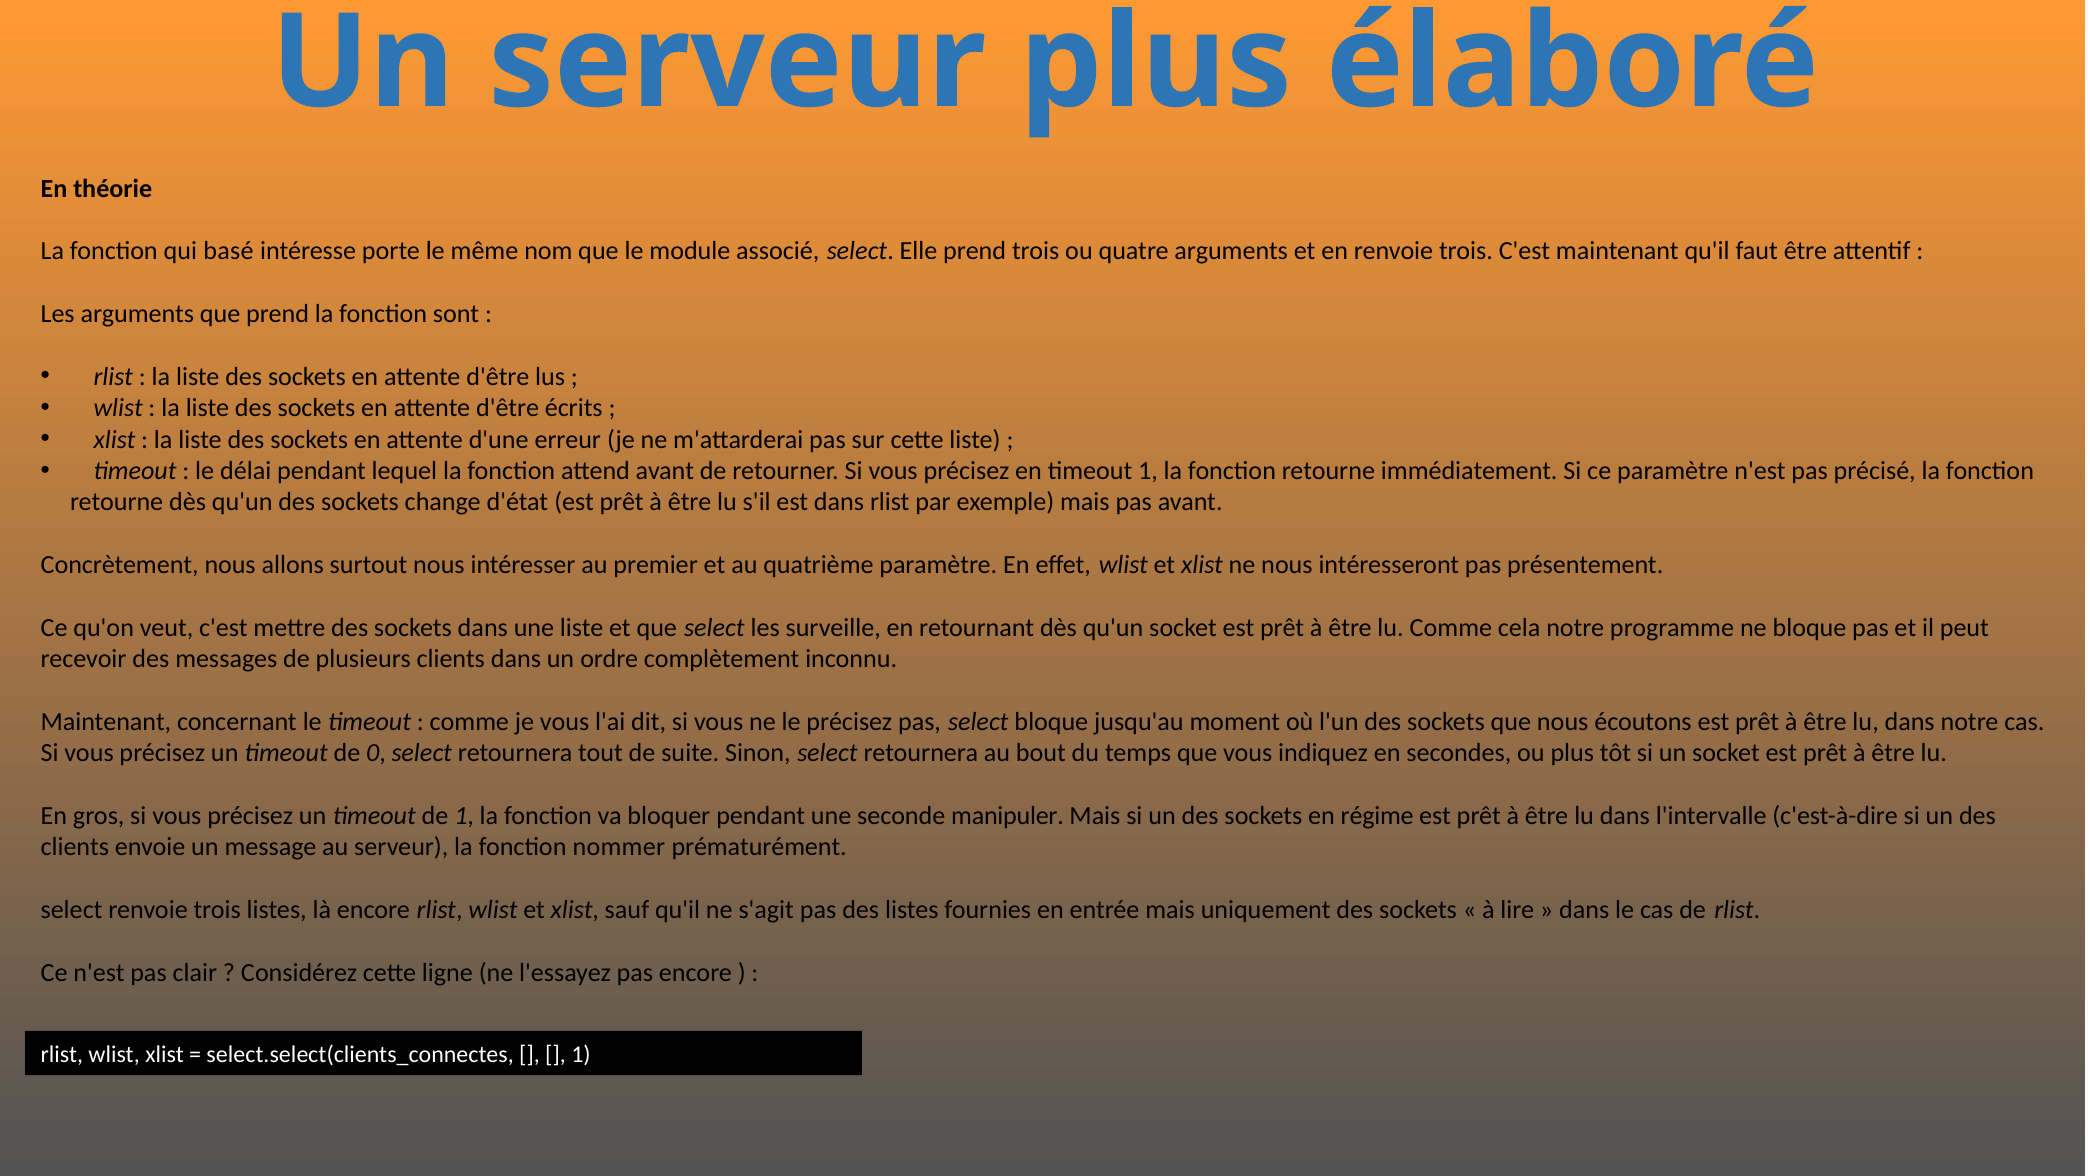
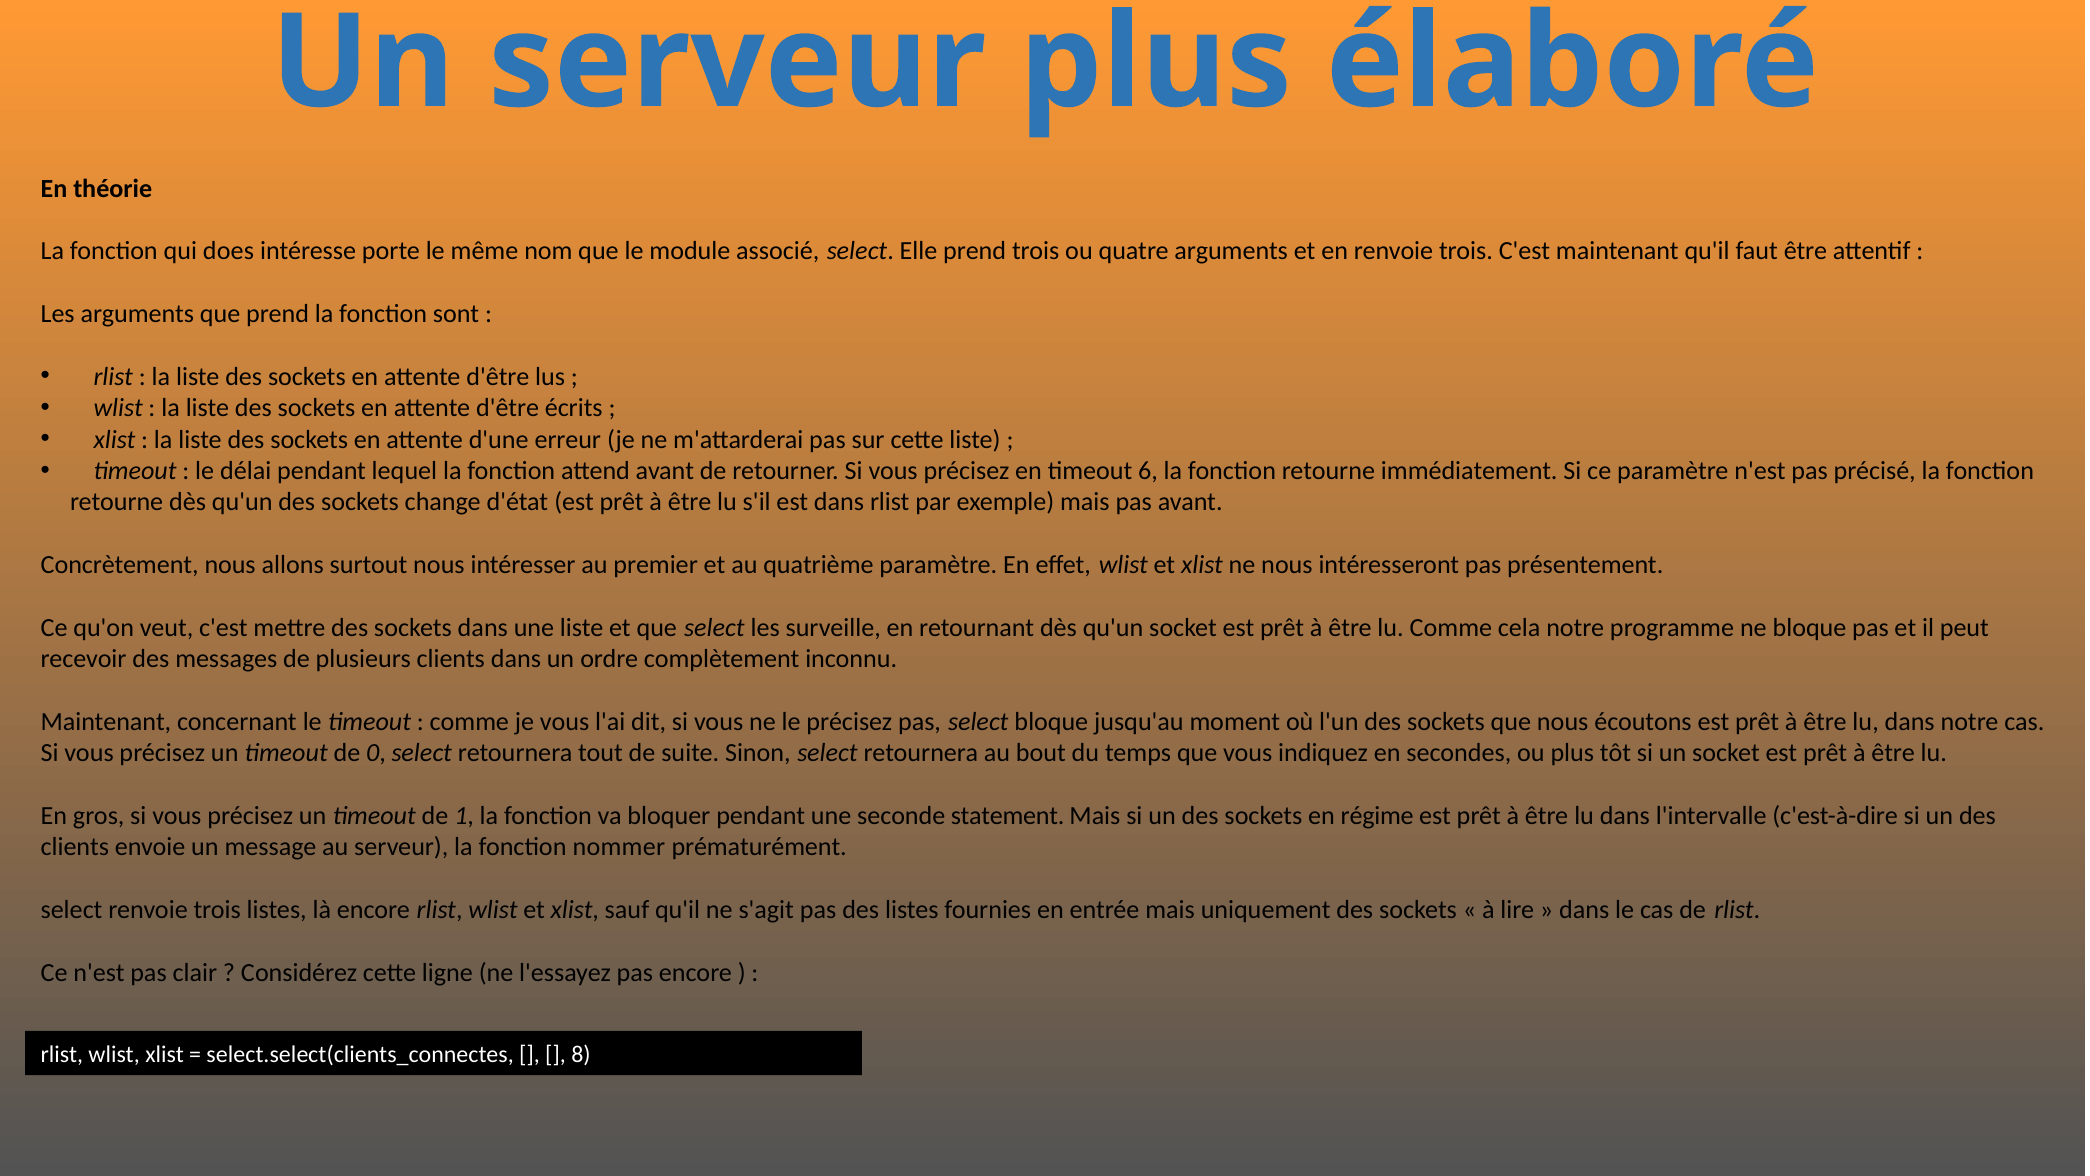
basé: basé -> does
timeout 1: 1 -> 6
manipuler: manipuler -> statement
1 at (581, 1054): 1 -> 8
